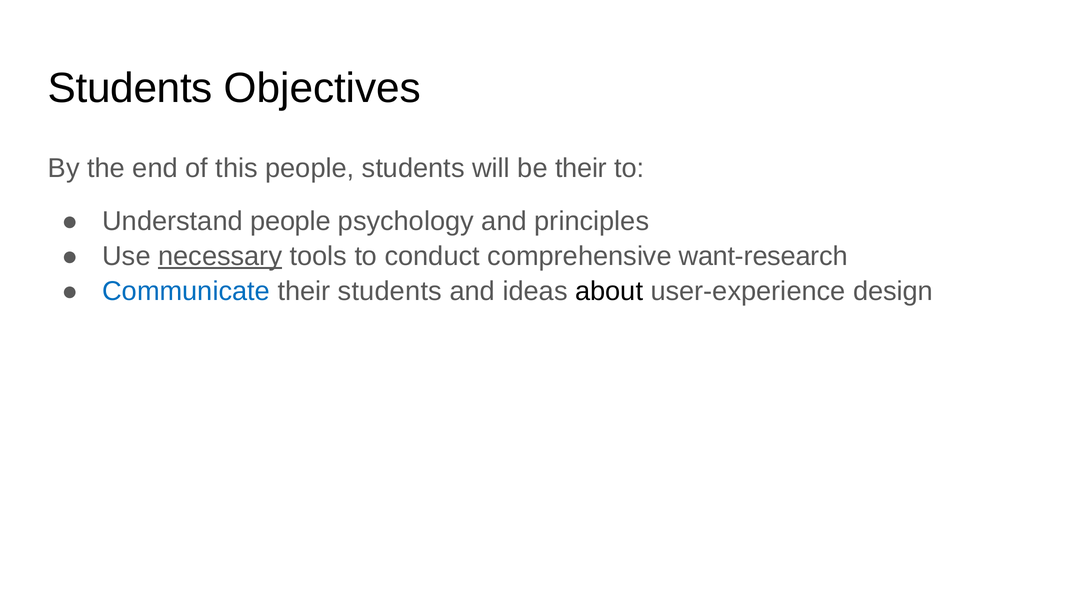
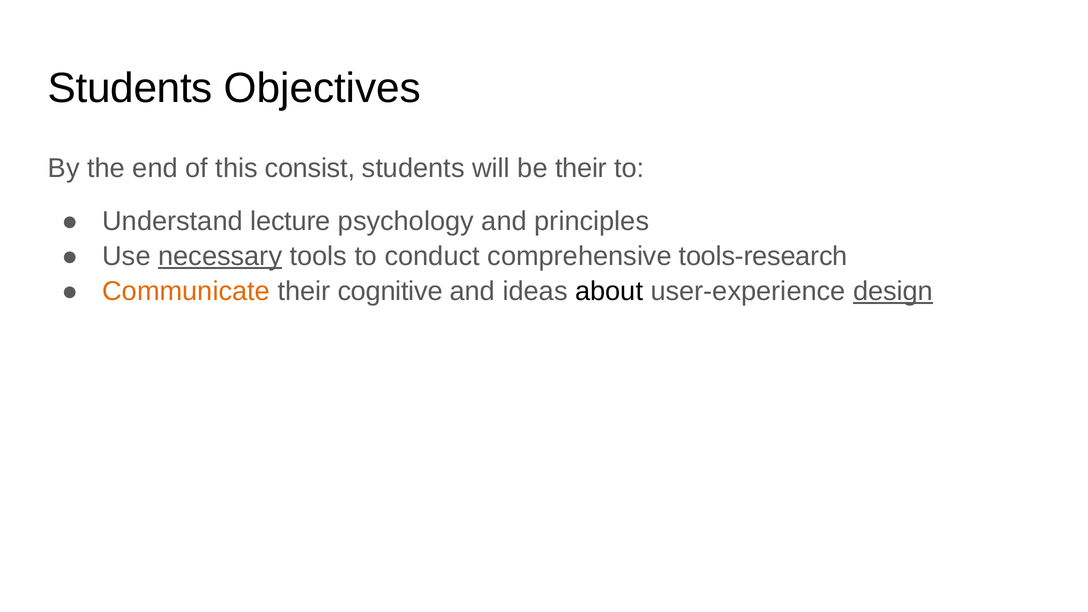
this people: people -> consist
Understand people: people -> lecture
want-research: want-research -> tools-research
Communicate colour: blue -> orange
their students: students -> cognitive
design underline: none -> present
